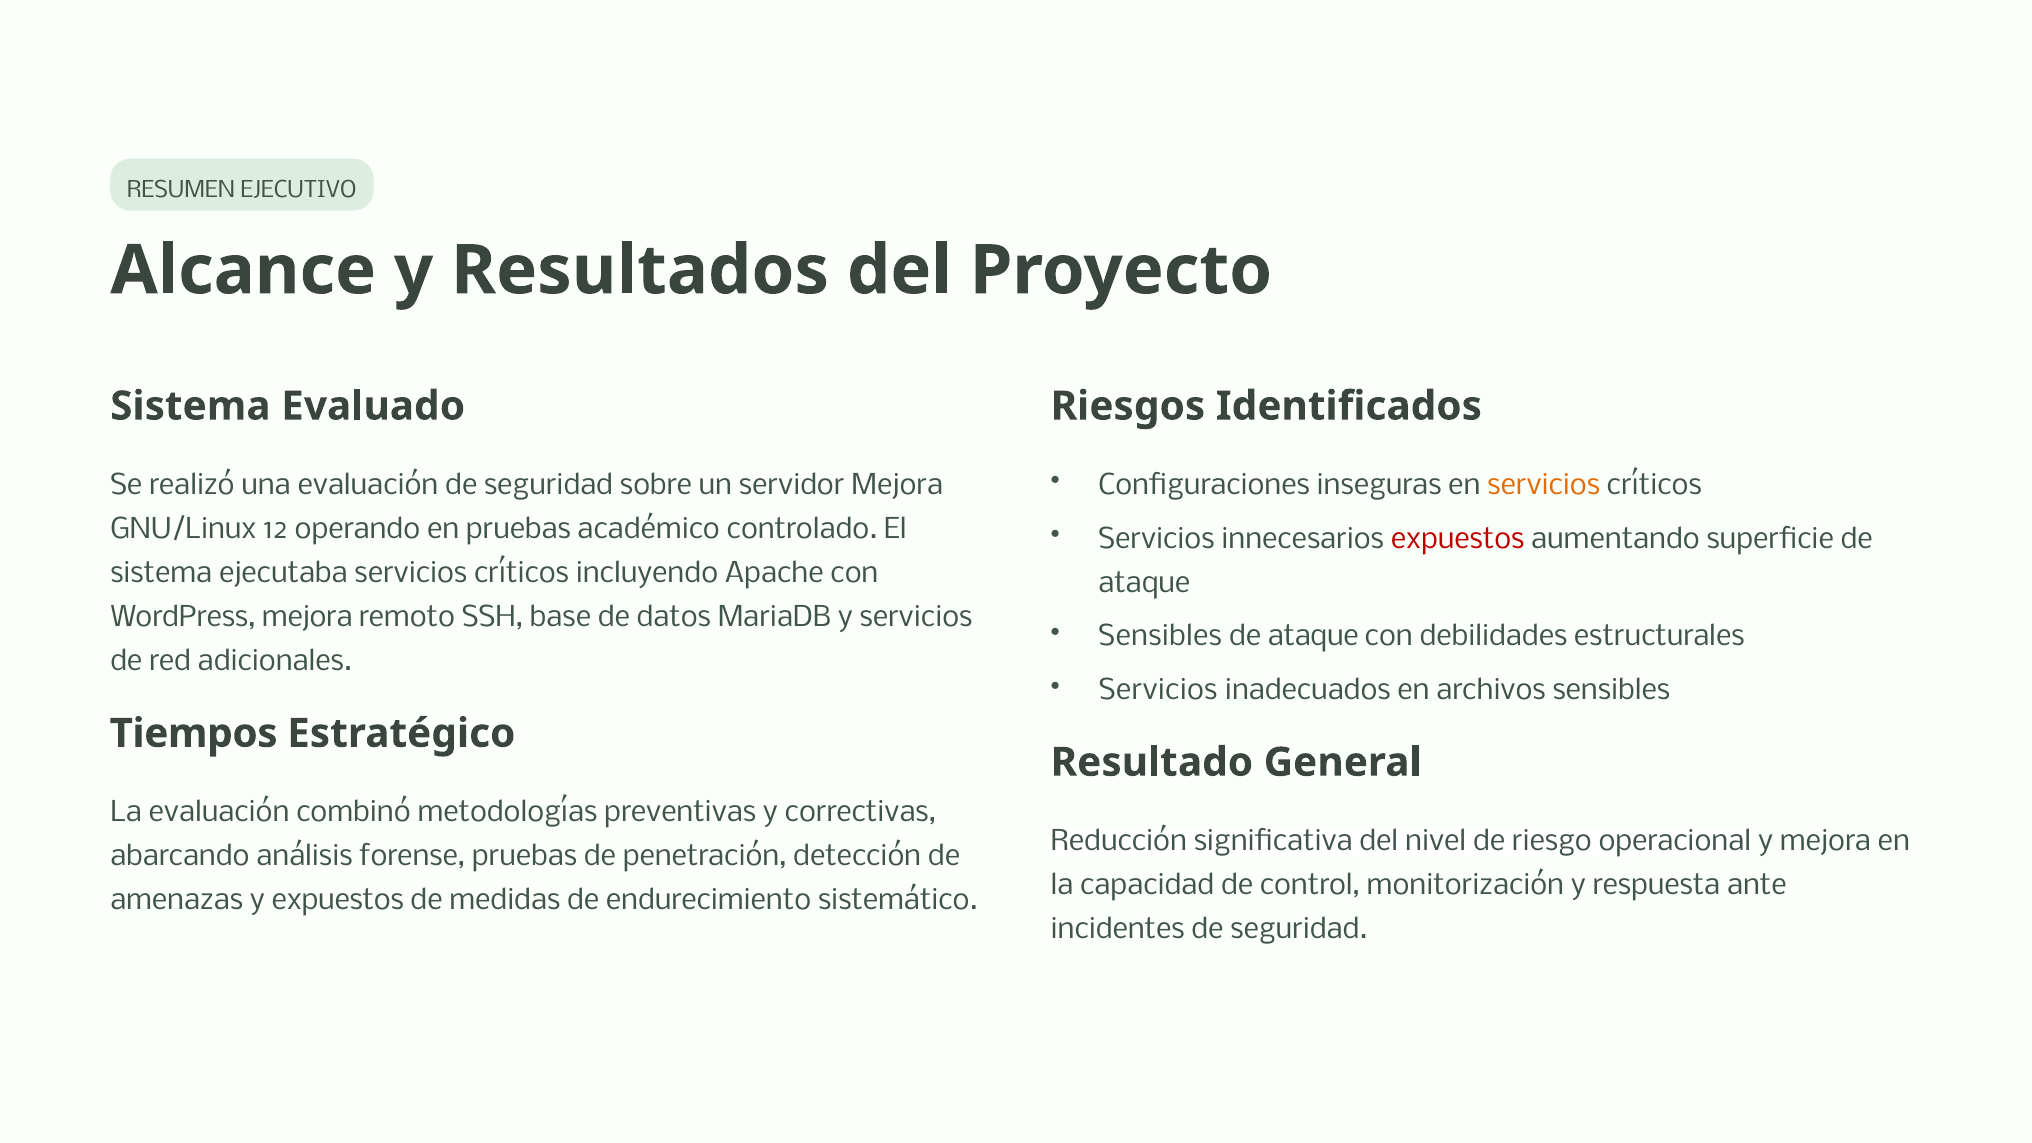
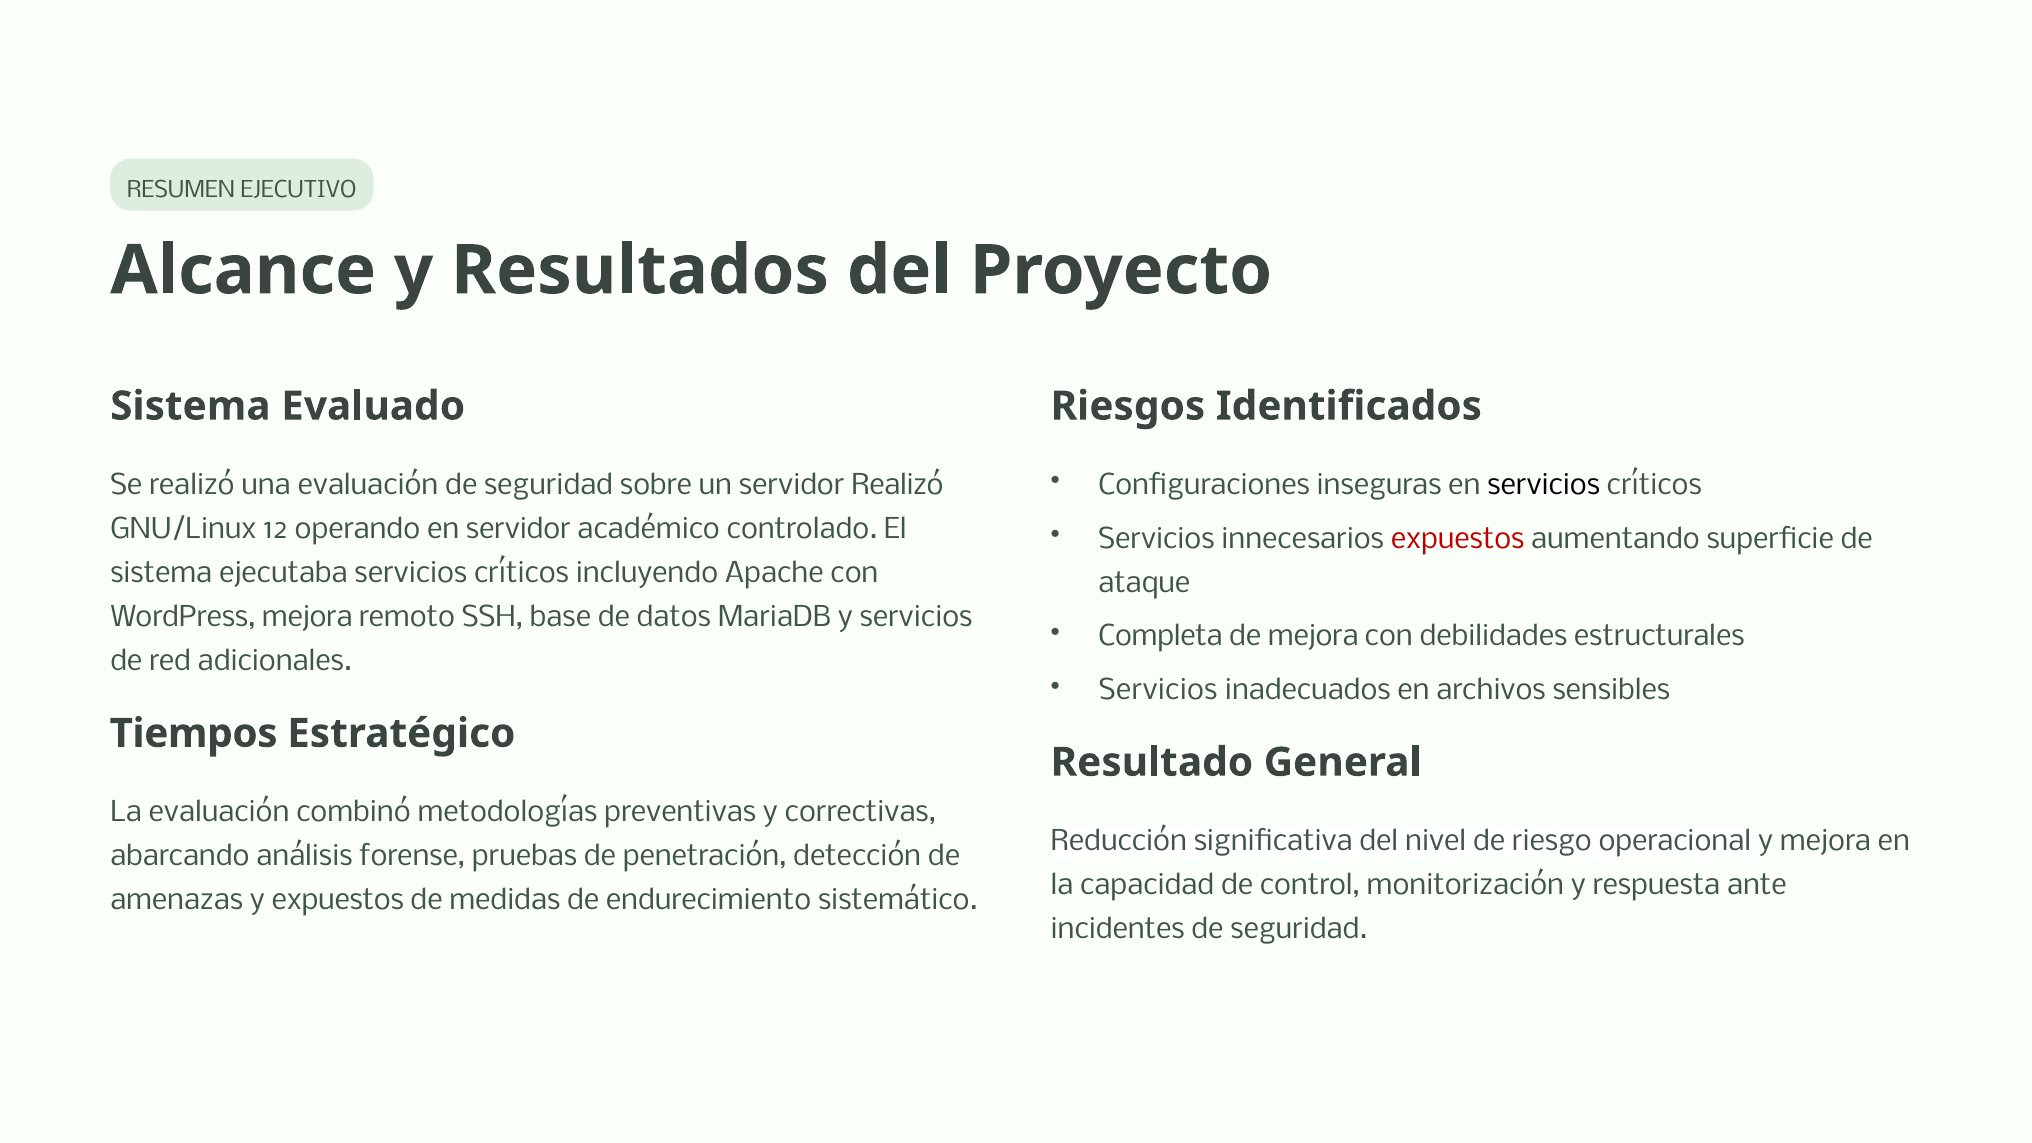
servicios at (1544, 485) colour: orange -> black
servidor Mejora: Mejora -> Realizó
en pruebas: pruebas -> servidor
Sensibles at (1160, 637): Sensibles -> Completa
ataque at (1313, 637): ataque -> mejora
